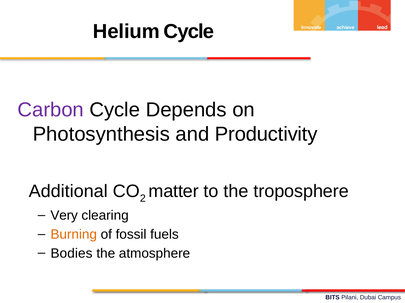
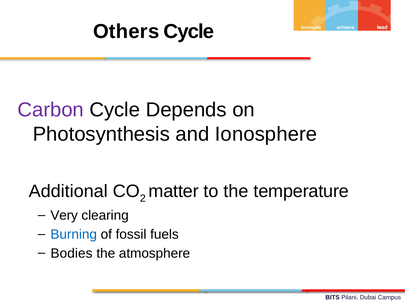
Helium: Helium -> Others
Productivity: Productivity -> Ionosphere
troposphere: troposphere -> temperature
Burning colour: orange -> blue
